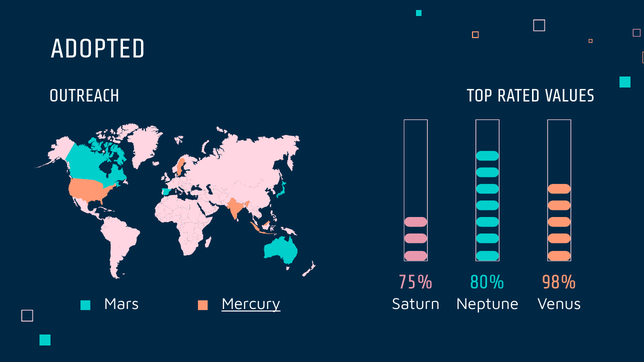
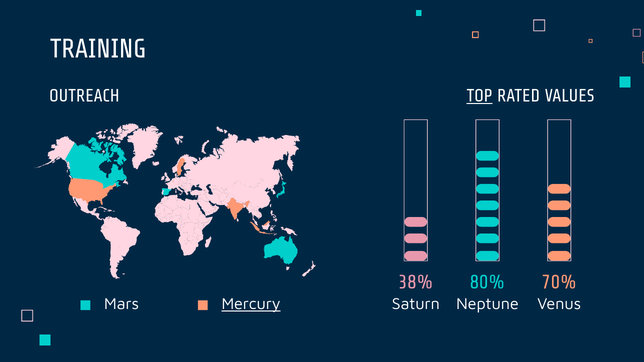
ADOPTED: ADOPTED -> TRAINING
TOP underline: none -> present
75%: 75% -> 38%
98%: 98% -> 70%
